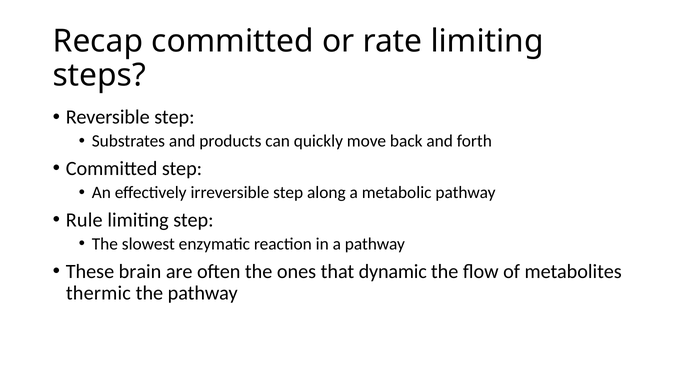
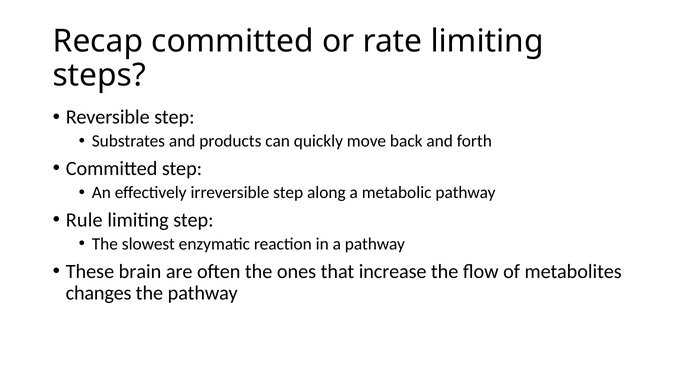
dynamic: dynamic -> increase
thermic: thermic -> changes
